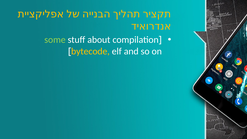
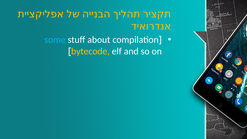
some colour: light green -> light blue
